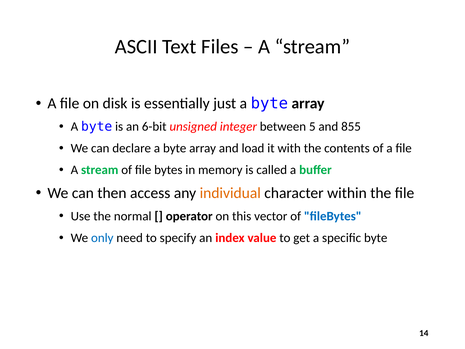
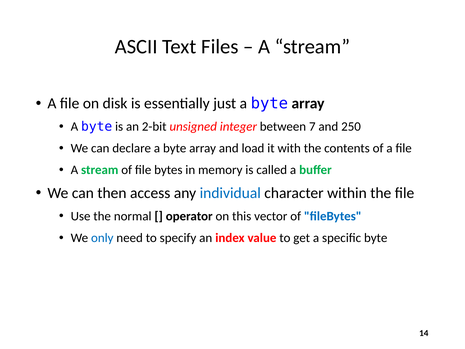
6-bit: 6-bit -> 2-bit
5: 5 -> 7
855: 855 -> 250
individual colour: orange -> blue
